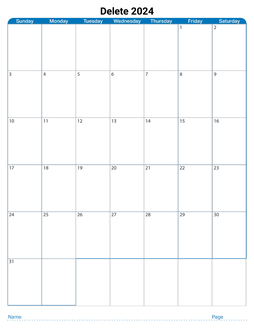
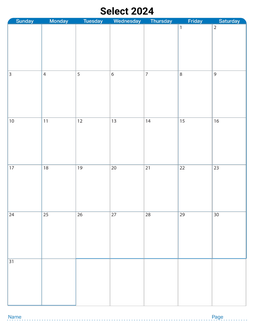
Delete: Delete -> Select
